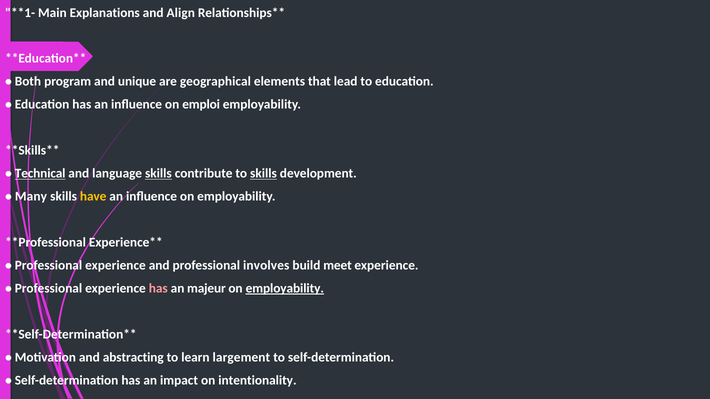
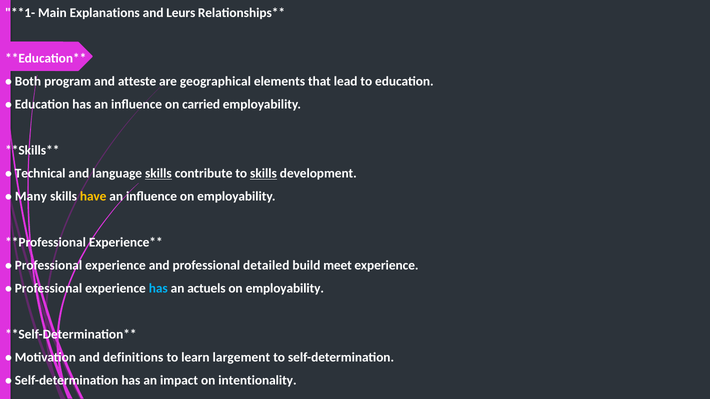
Align: Align -> Leurs
unique: unique -> atteste
emploi: emploi -> carried
Technical underline: present -> none
involves: involves -> detailed
has at (158, 289) colour: pink -> light blue
majeur: majeur -> actuels
employability at (285, 289) underline: present -> none
abstracting: abstracting -> definitions
